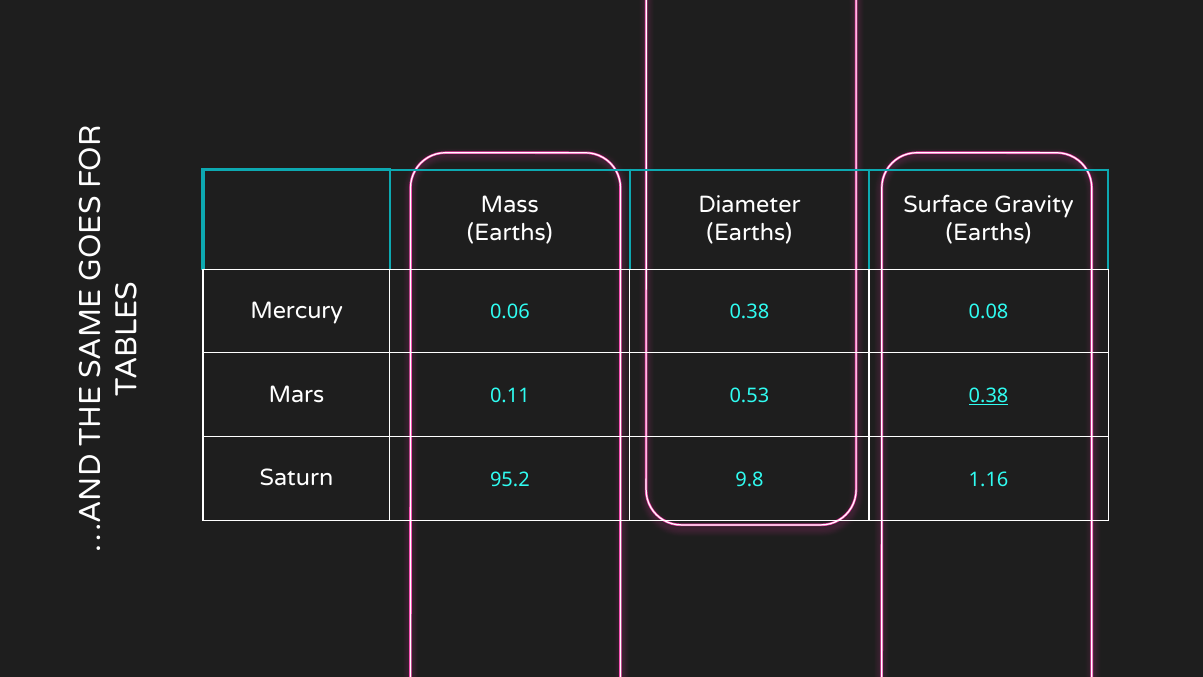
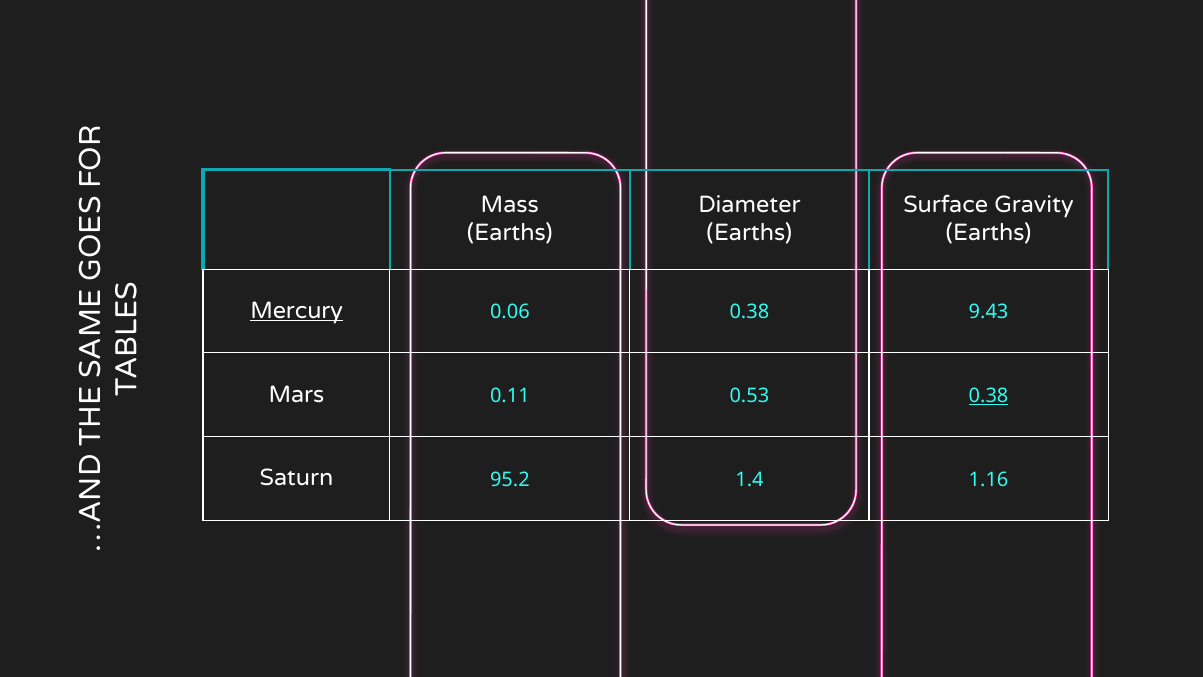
Mercury underline: none -> present
0.08: 0.08 -> 9.43
9.8: 9.8 -> 1.4
